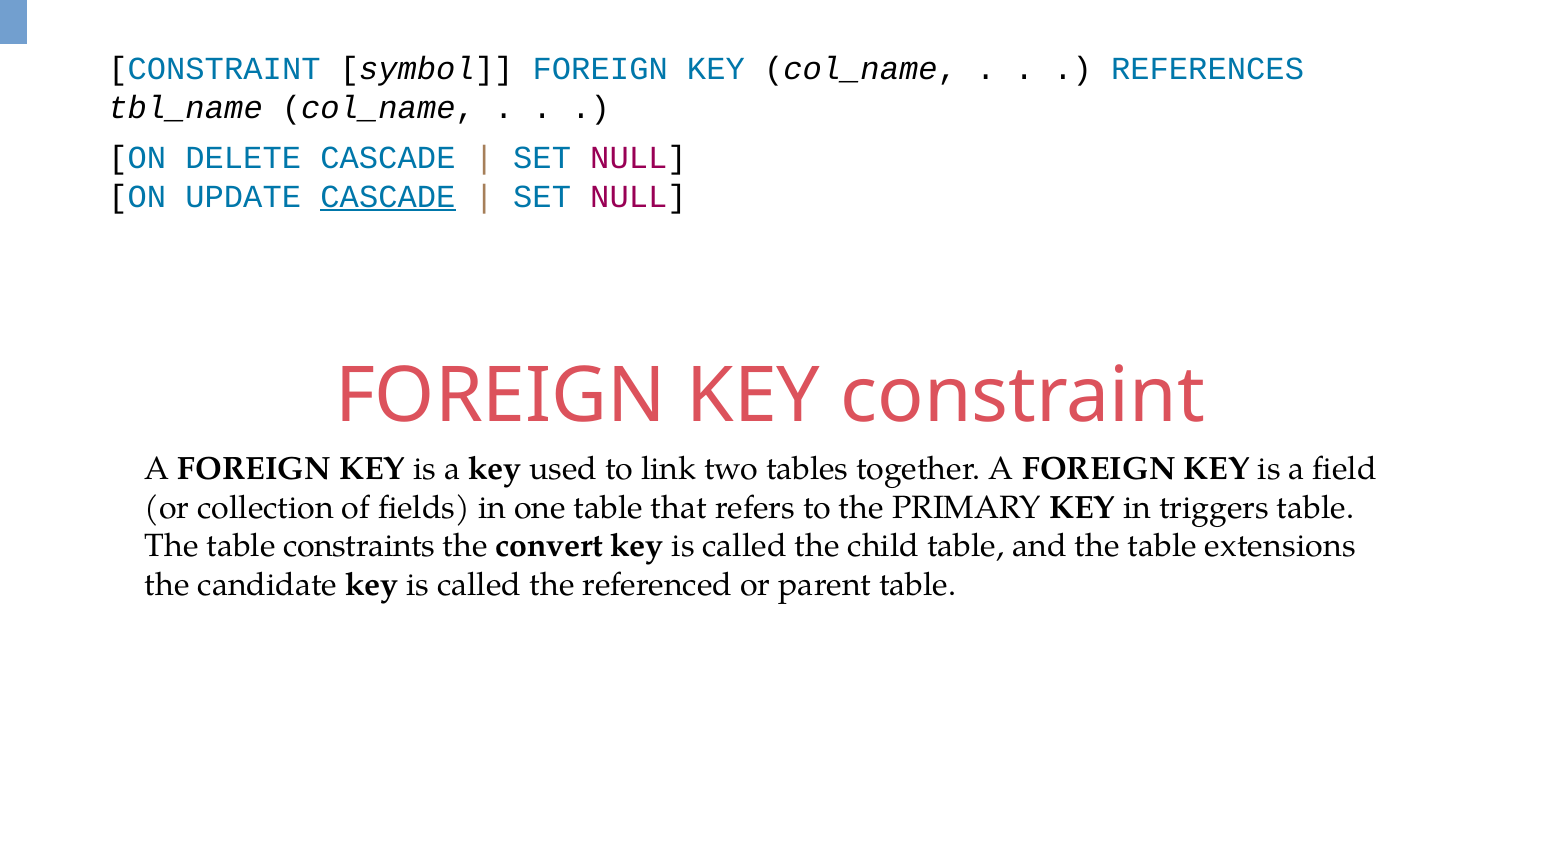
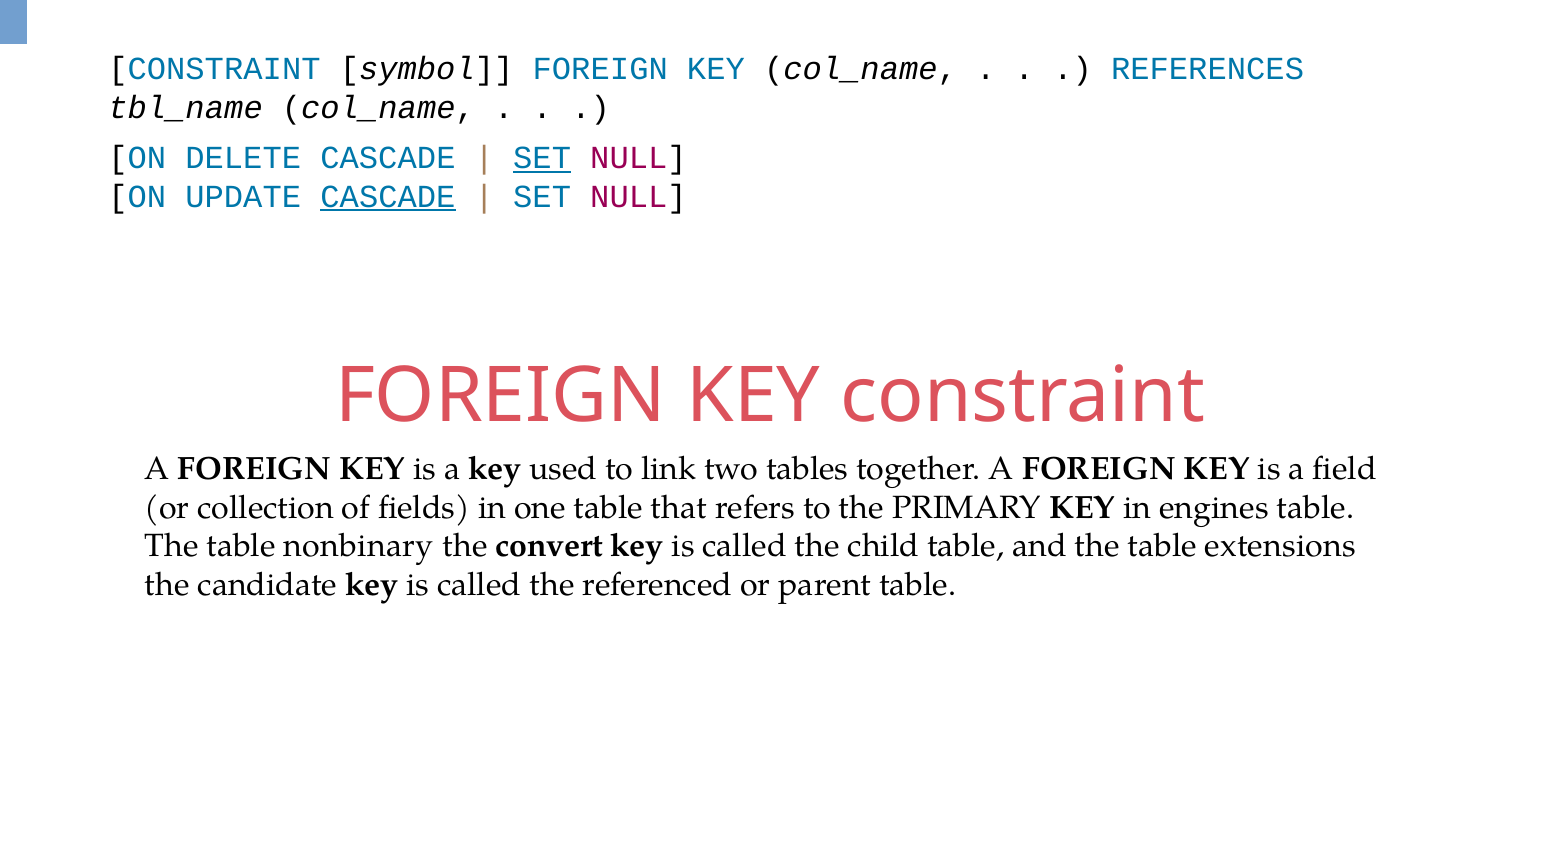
SET at (542, 158) underline: none -> present
triggers: triggers -> engines
constraints: constraints -> nonbinary
